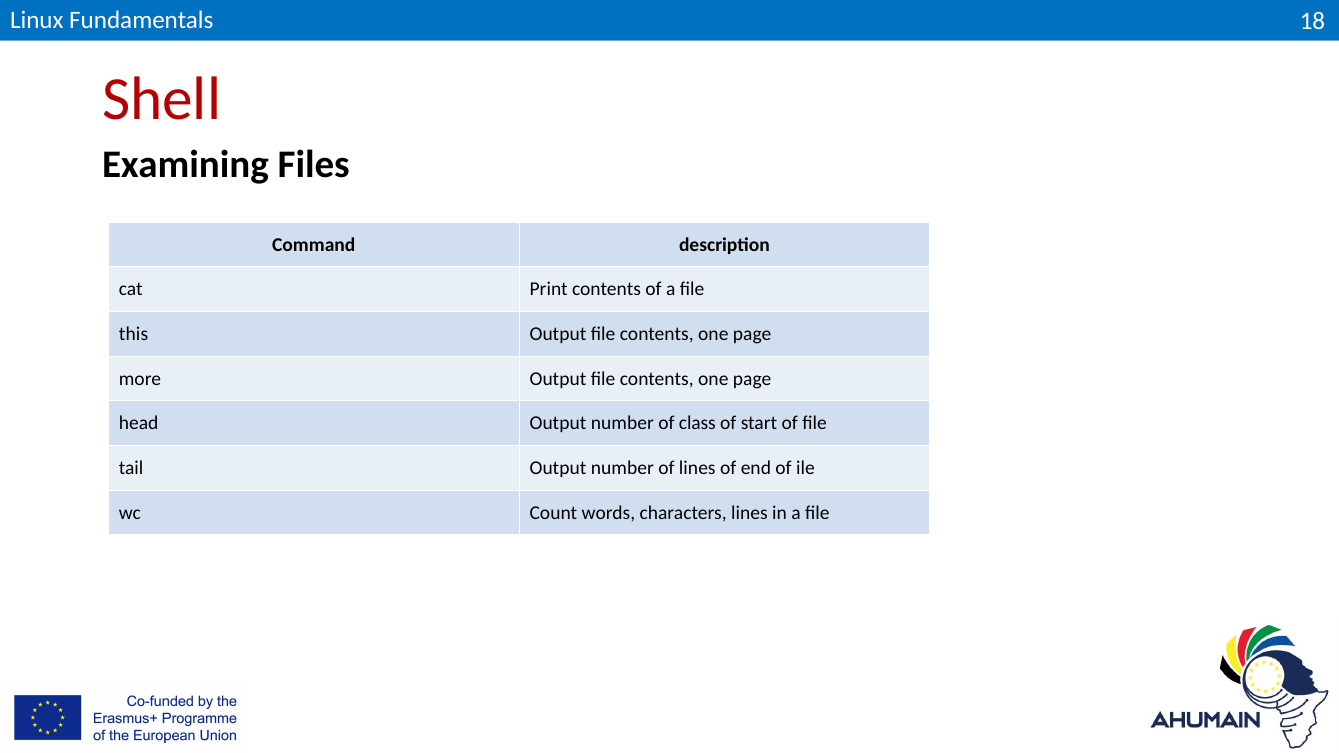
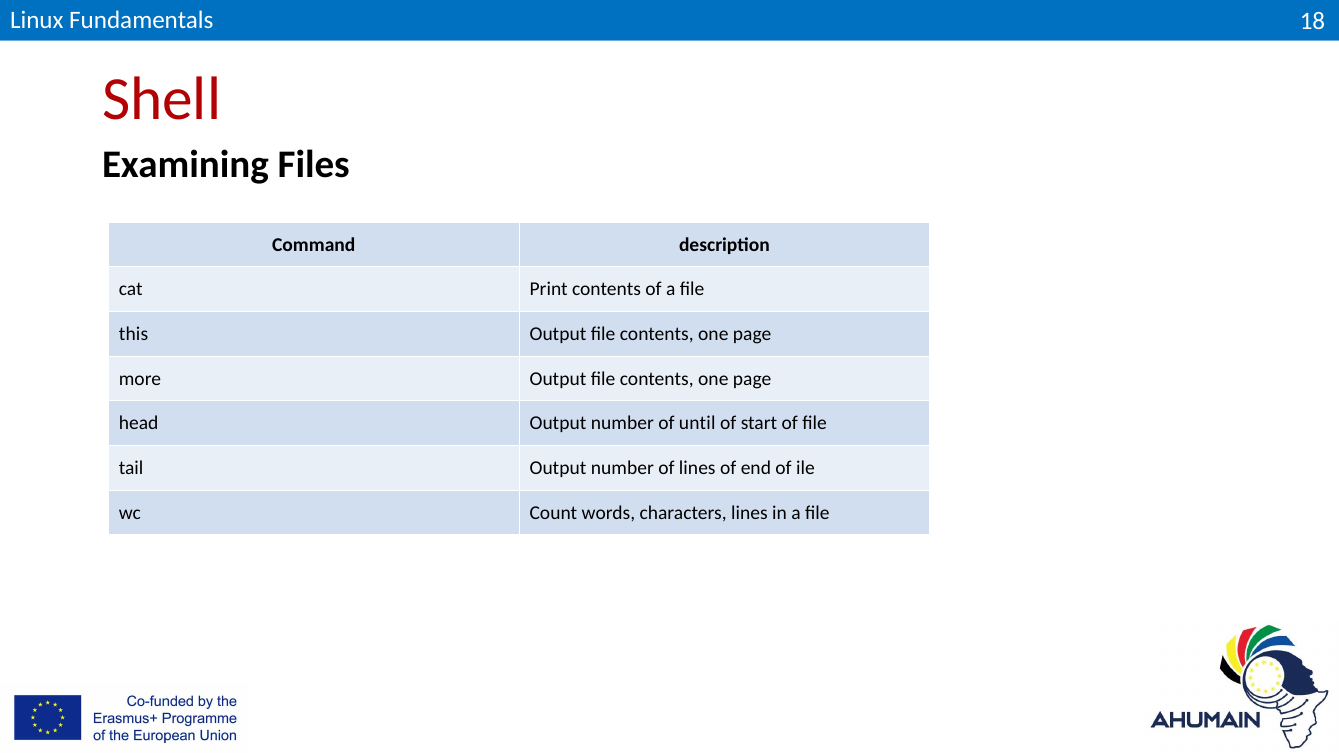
class: class -> until
